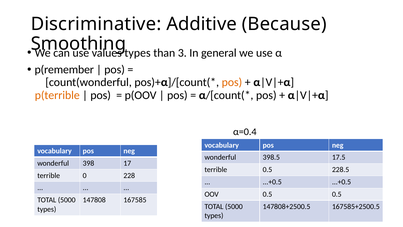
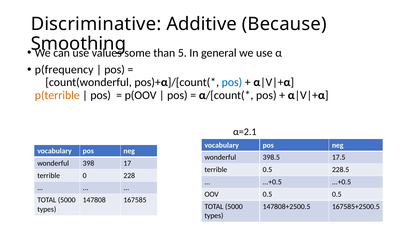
types at (138, 53): types -> some
3: 3 -> 5
p(remember: p(remember -> p(frequency
pos at (232, 82) colour: orange -> blue
α=0.4: α=0.4 -> α=2.1
